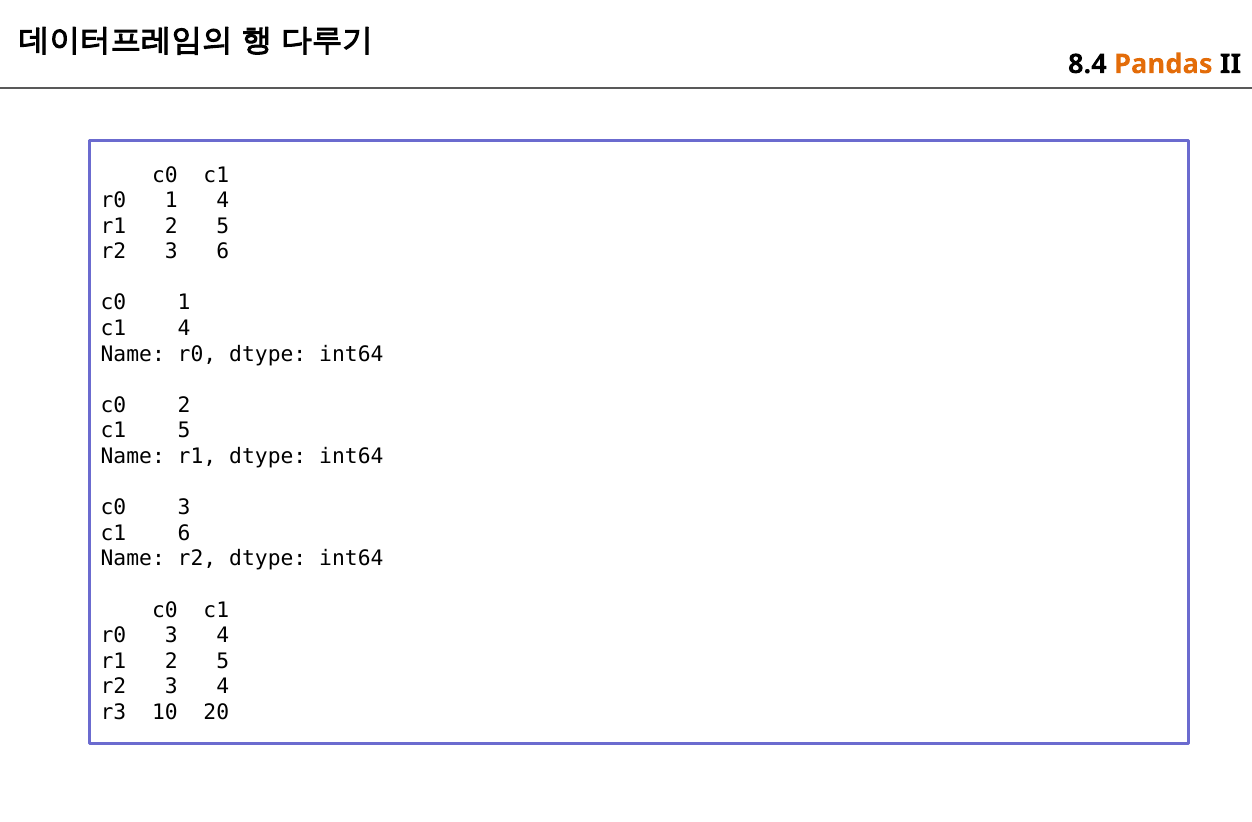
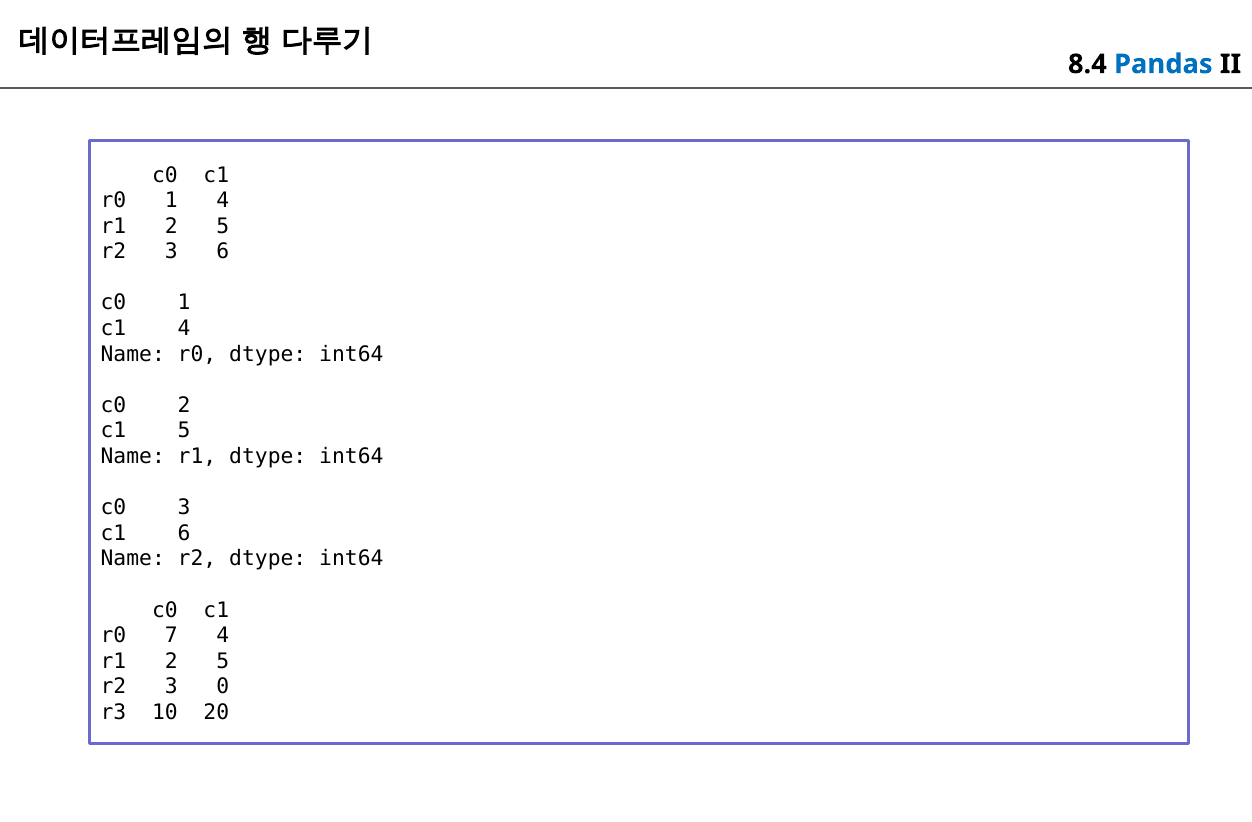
Pandas colour: orange -> blue
r0 3: 3 -> 7
r2 3 4: 4 -> 0
